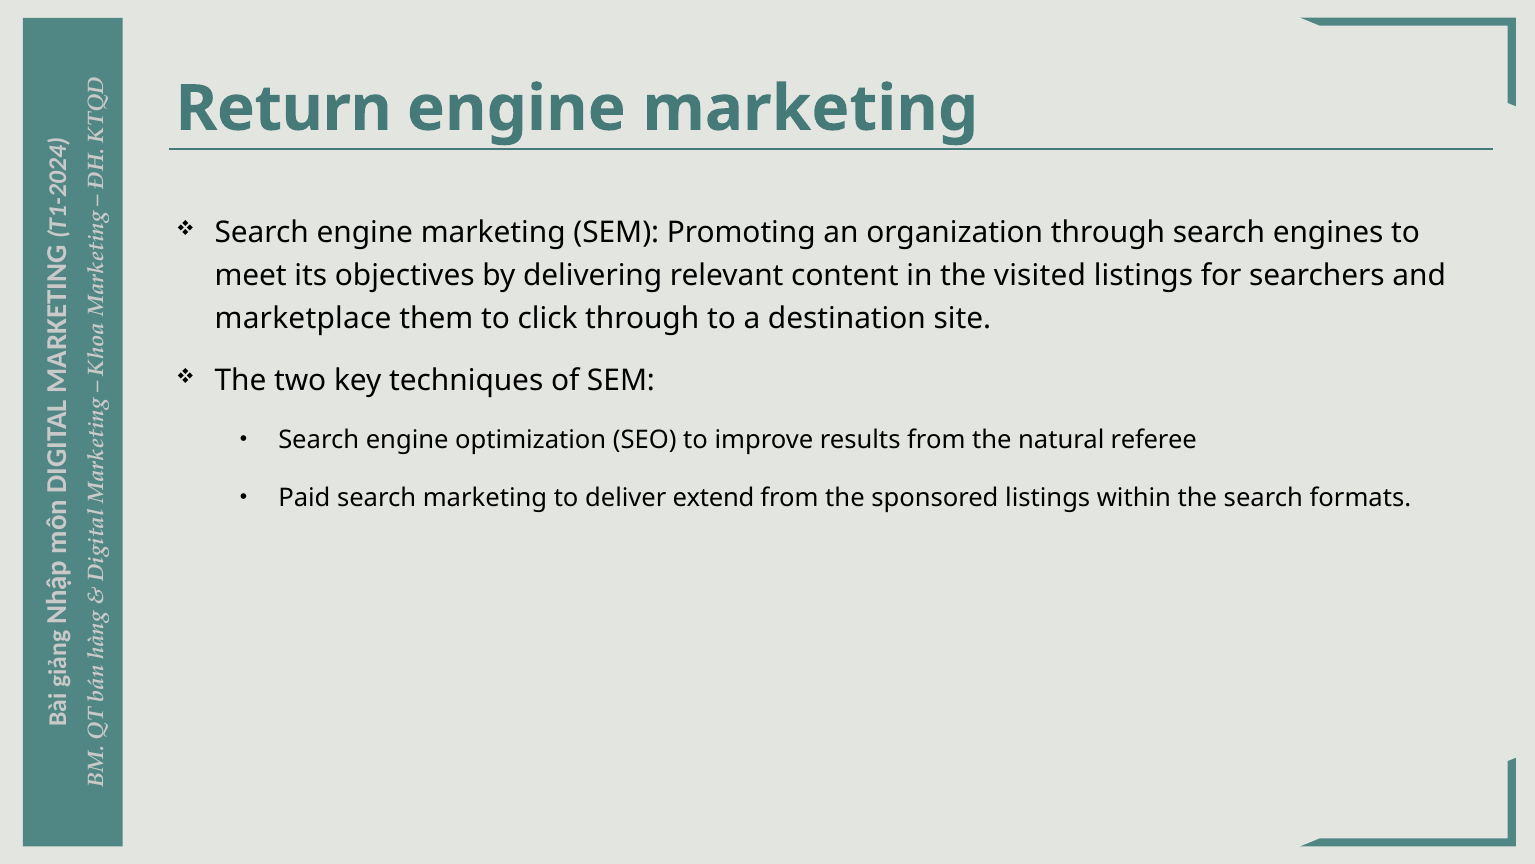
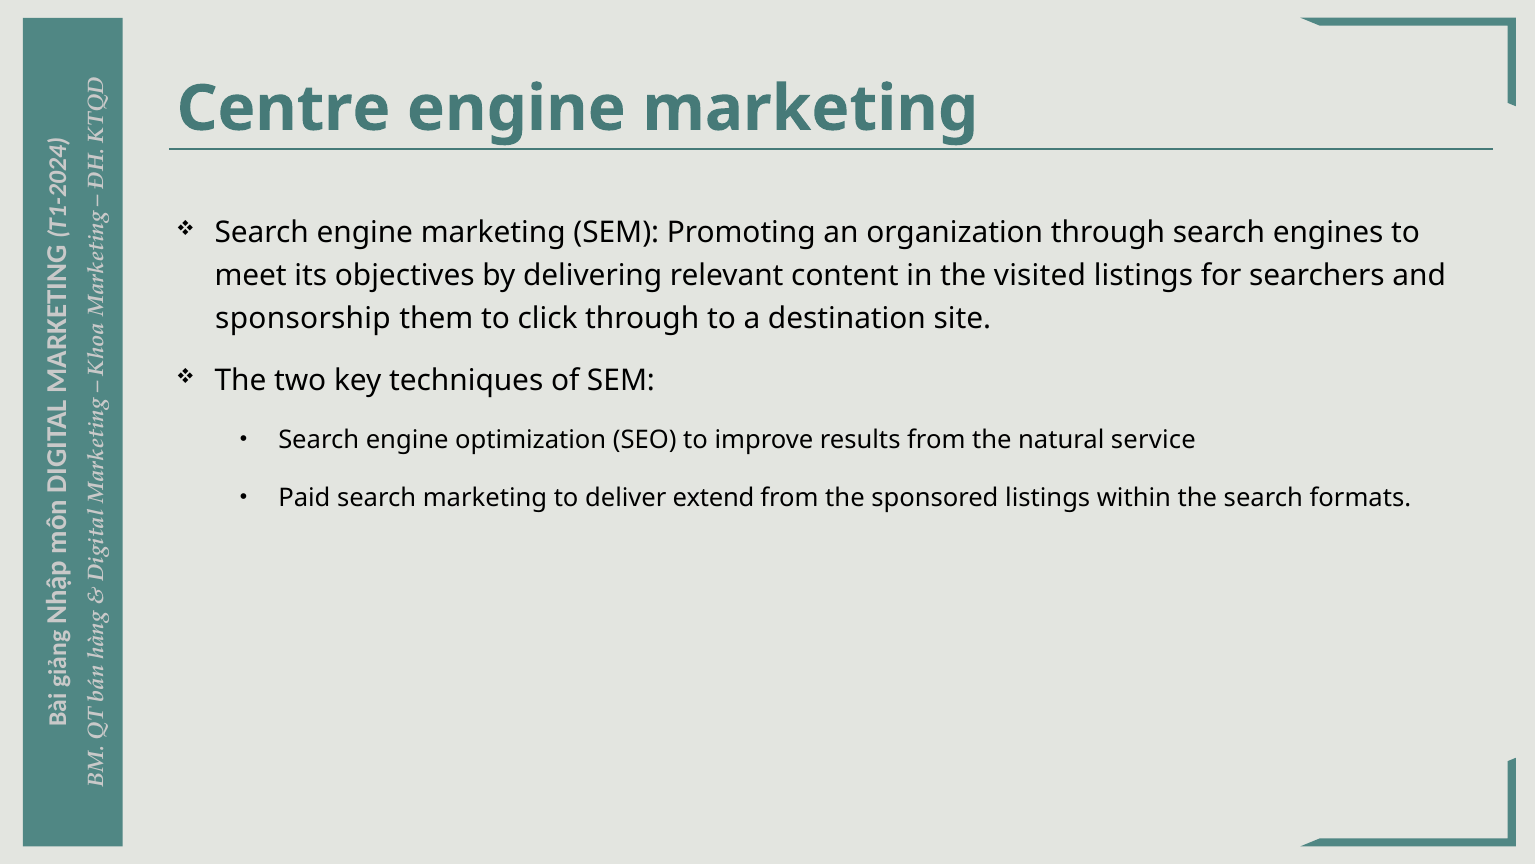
Return: Return -> Centre
marketplace: marketplace -> sponsorship
referee: referee -> service
